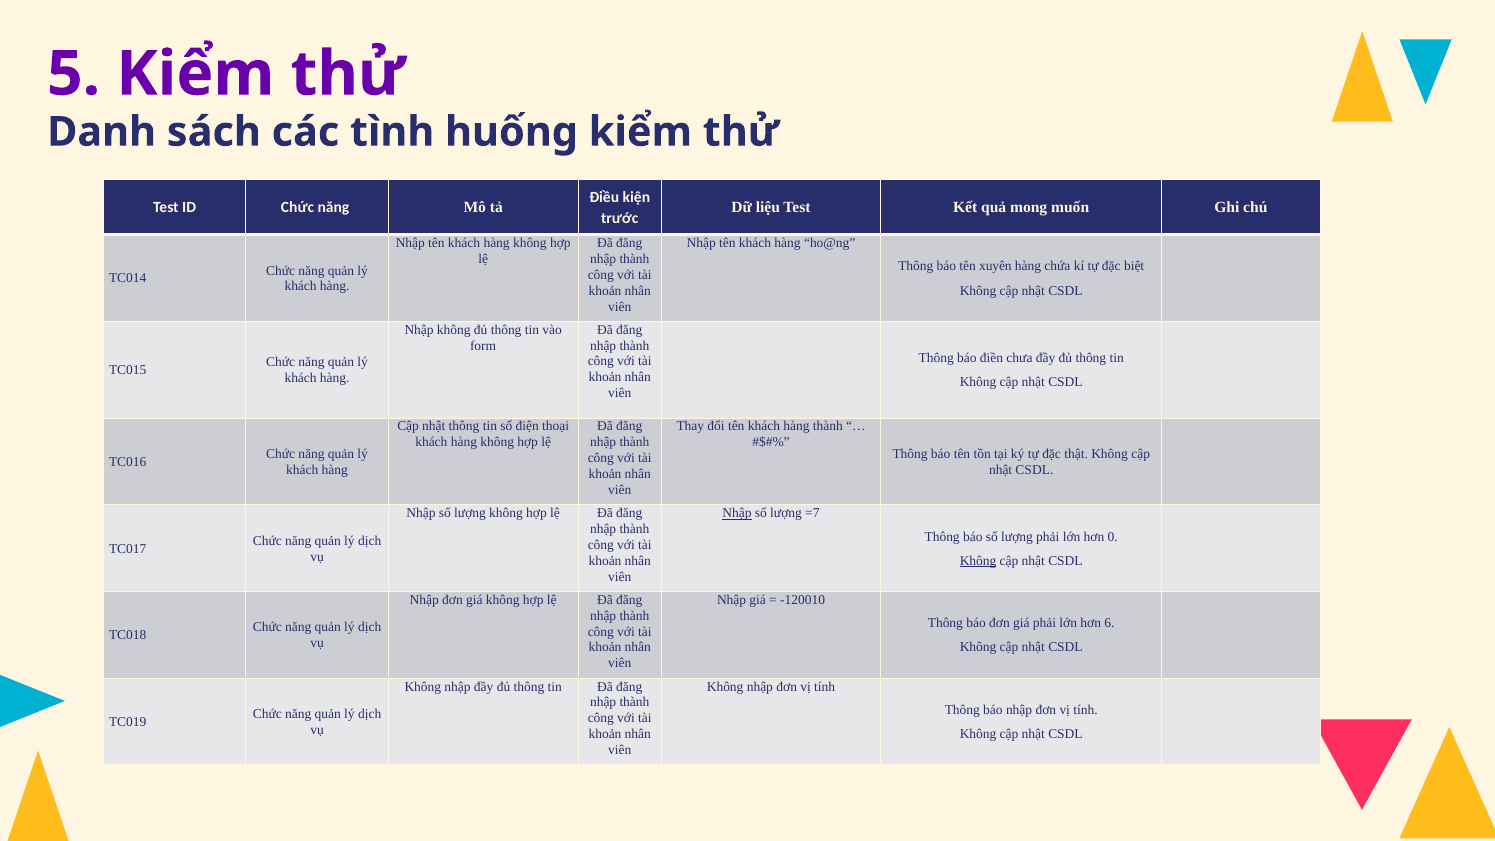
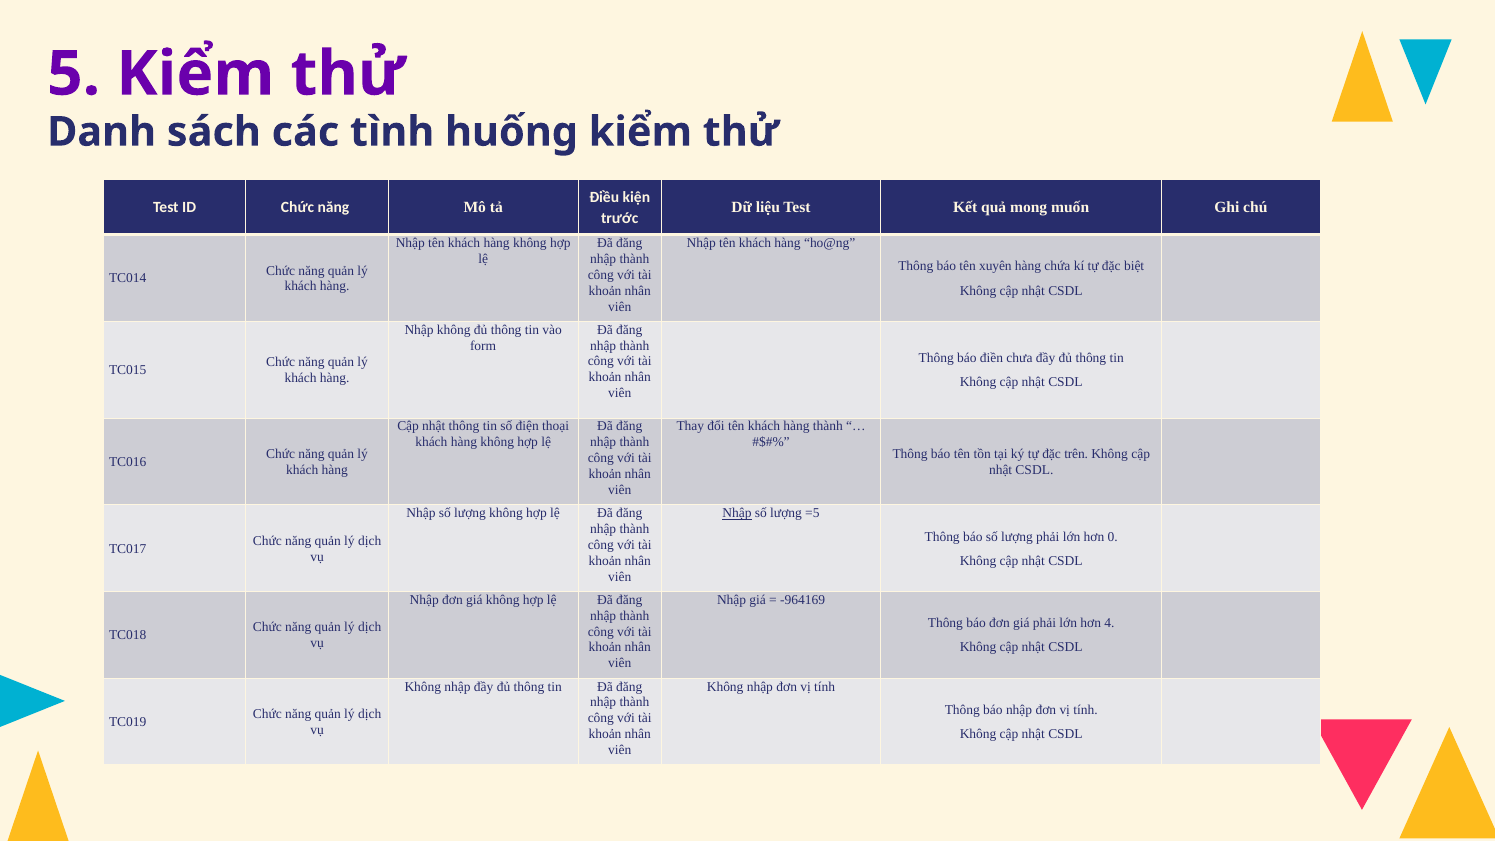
thật: thật -> trên
=7: =7 -> =5
Không at (978, 561) underline: present -> none
-120010: -120010 -> -964169
6: 6 -> 4
